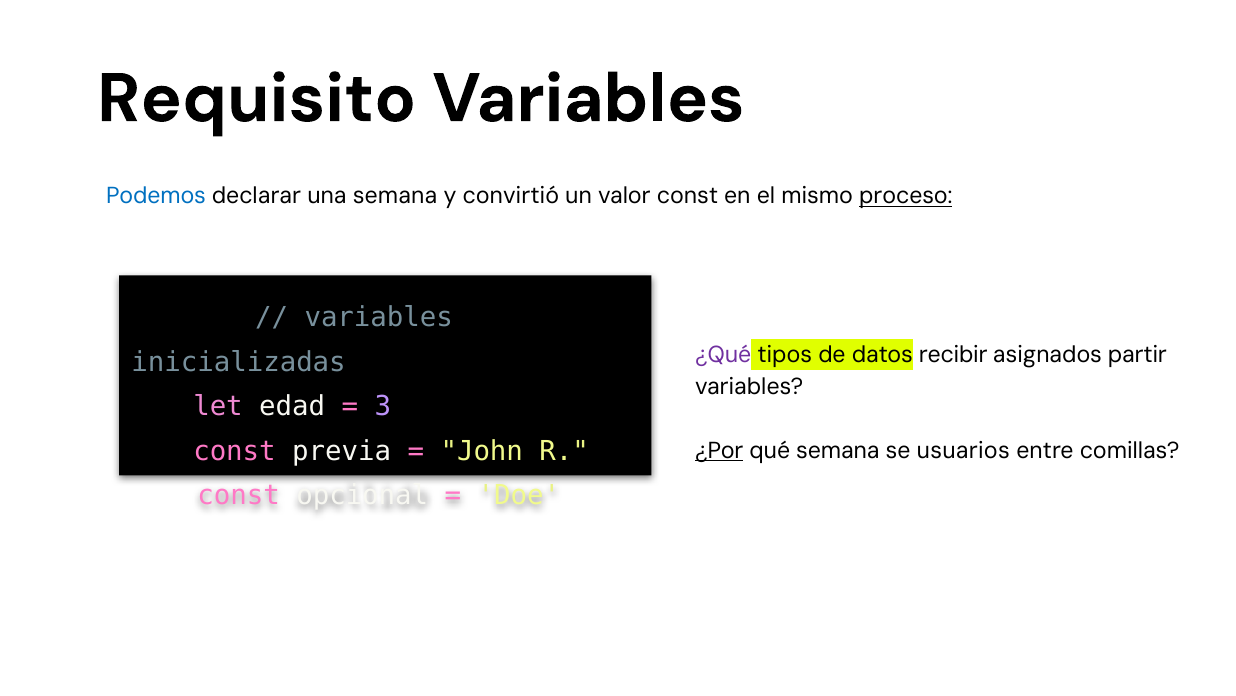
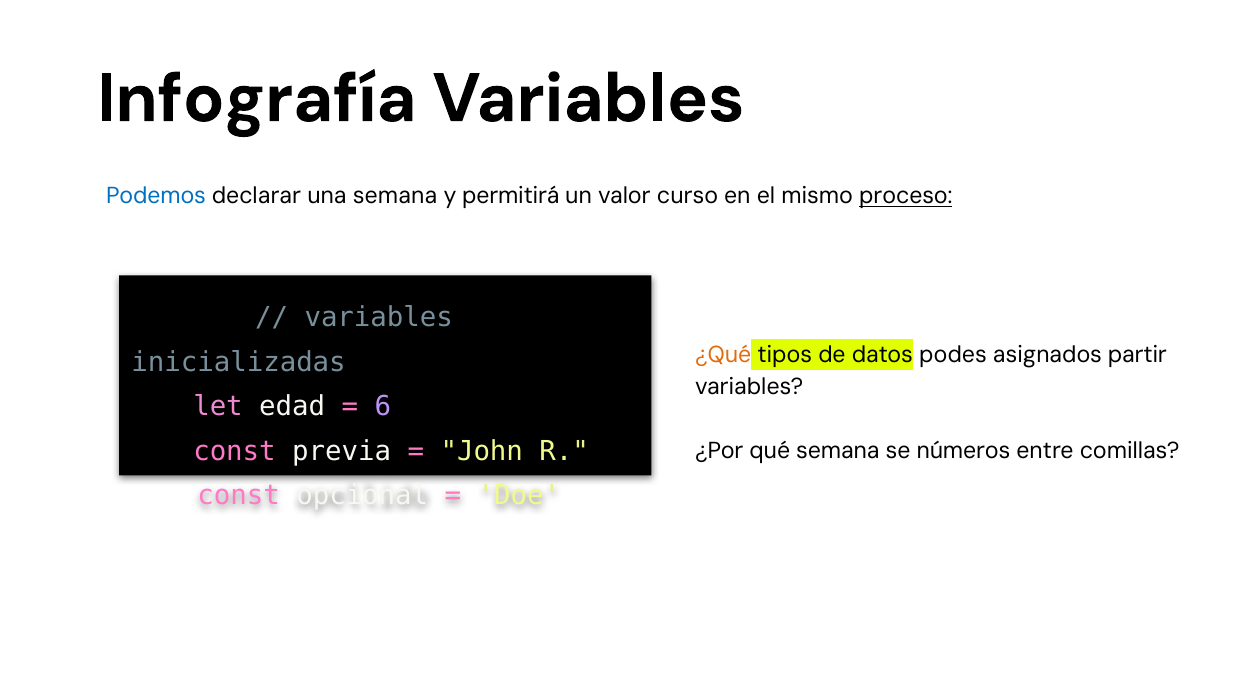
Requisito: Requisito -> Infografía
convirtió: convirtió -> permitirá
valor const: const -> curso
¿Qué colour: purple -> orange
recibir: recibir -> podes
3: 3 -> 6
¿Por underline: present -> none
usuarios: usuarios -> números
